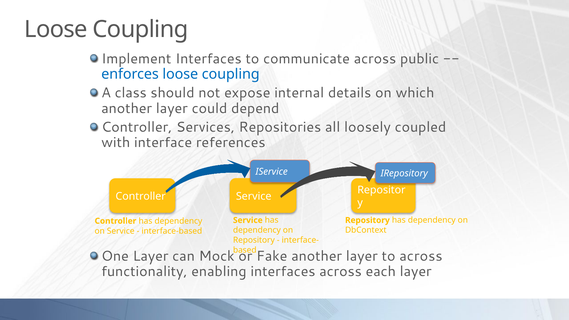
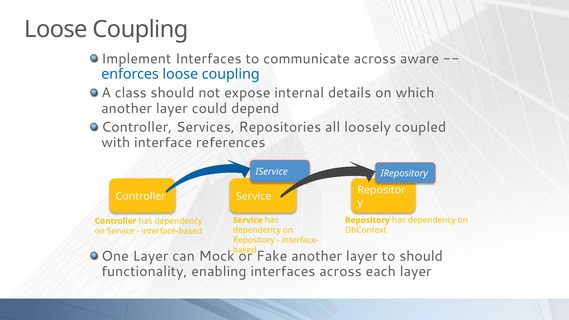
public: public -> aware
across at (421, 256): across -> should
